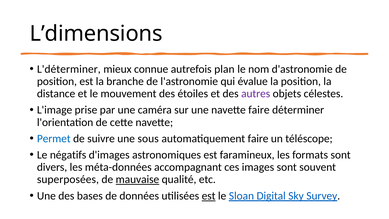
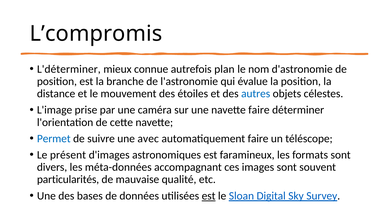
L’dimensions: L’dimensions -> L’compromis
autres colour: purple -> blue
sous: sous -> avec
négatifs: négatifs -> présent
superposées: superposées -> particularités
mauvaise underline: present -> none
